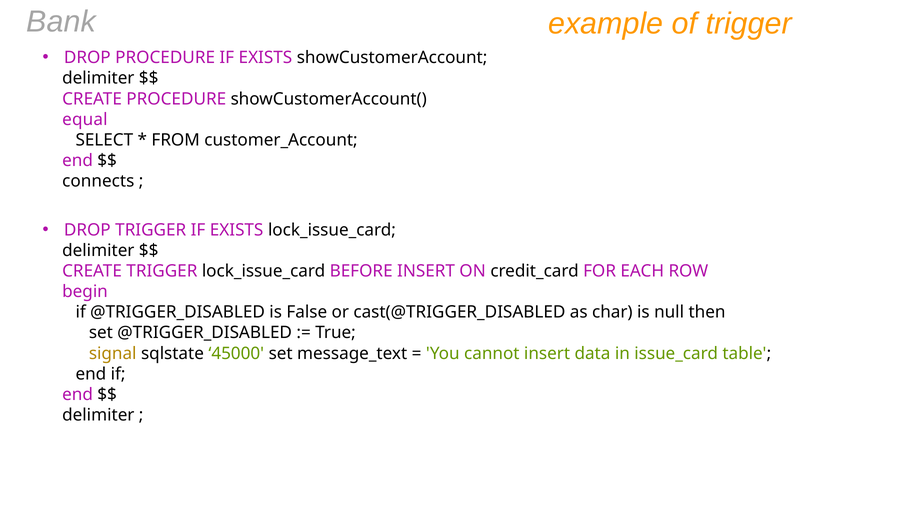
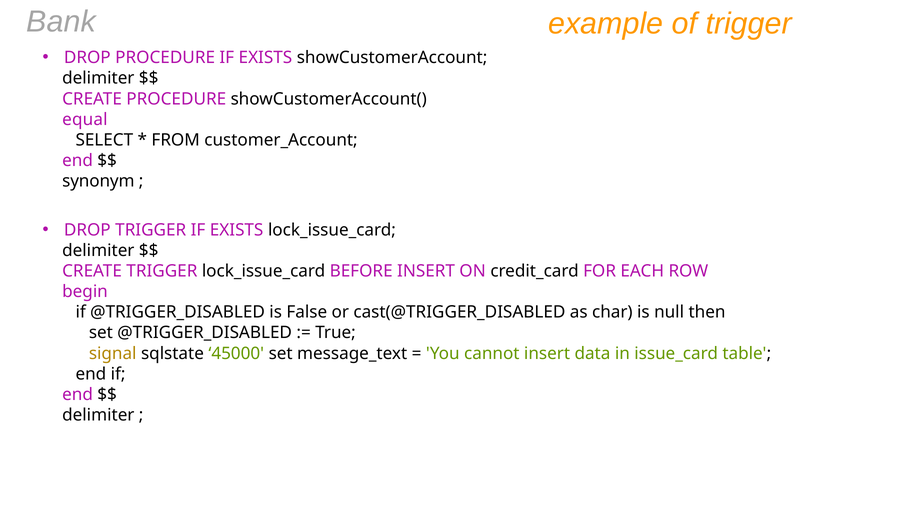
connects: connects -> synonym
